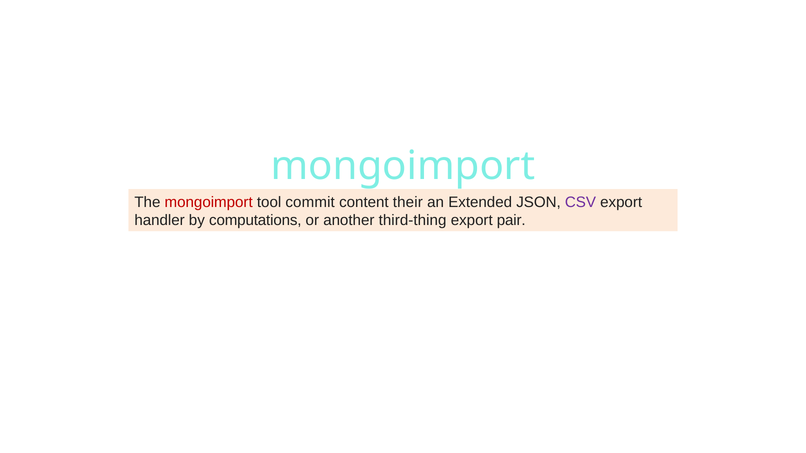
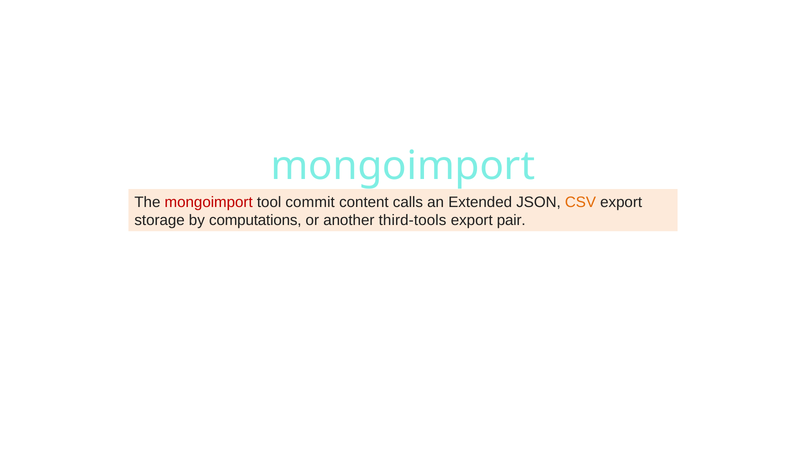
their: their -> calls
CSV colour: purple -> orange
handler: handler -> storage
third-thing: third-thing -> third-tools
